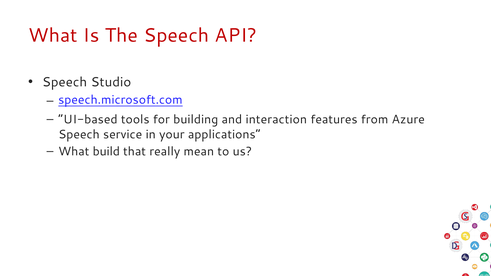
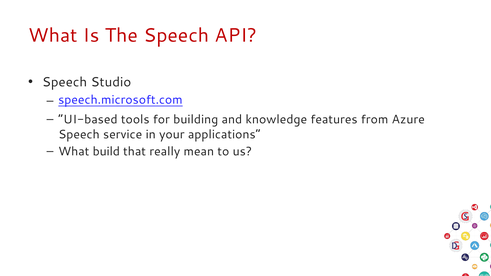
interaction: interaction -> knowledge
